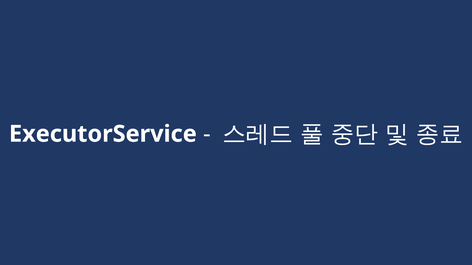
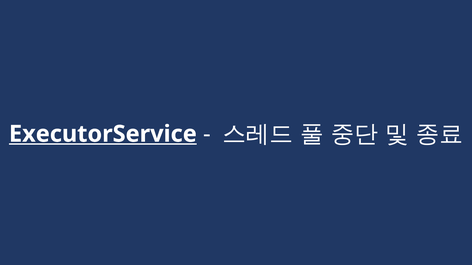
ExecutorService underline: none -> present
